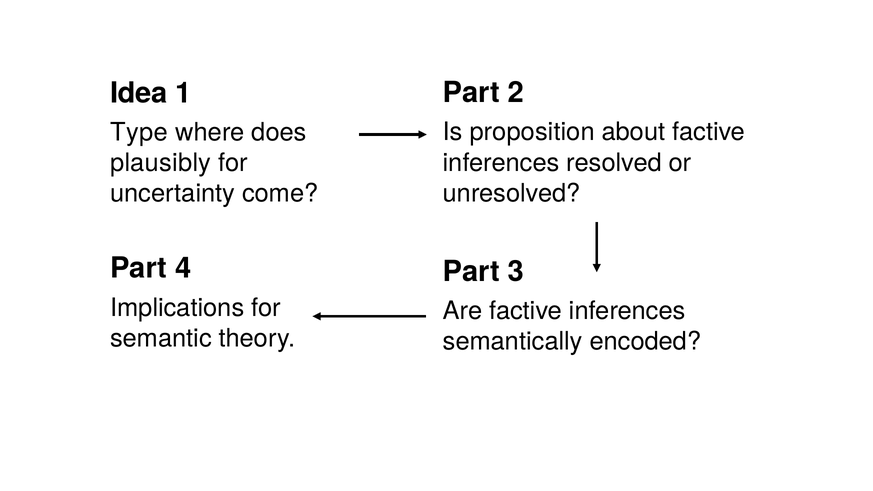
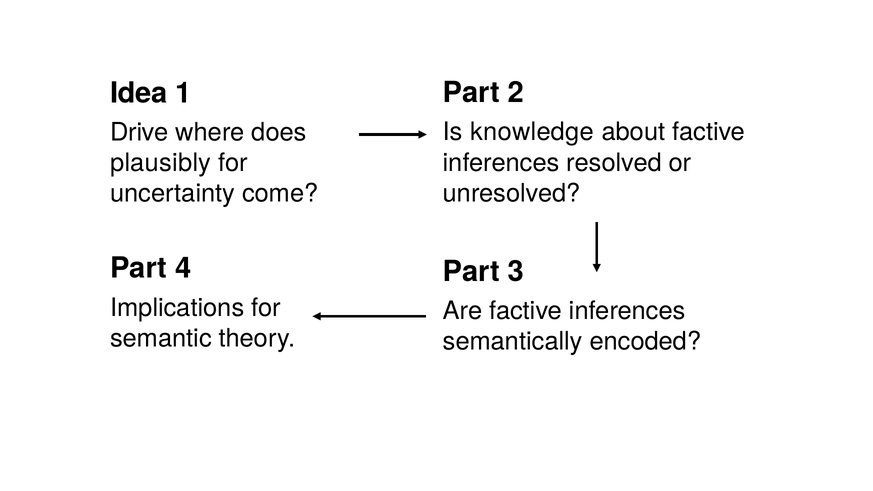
proposition: proposition -> knowledge
Type: Type -> Drive
